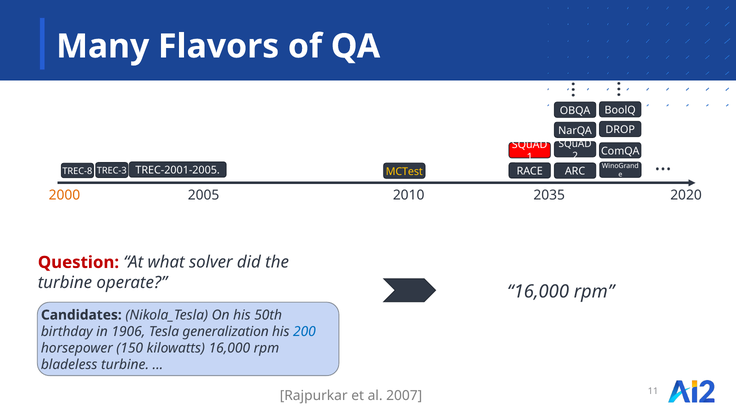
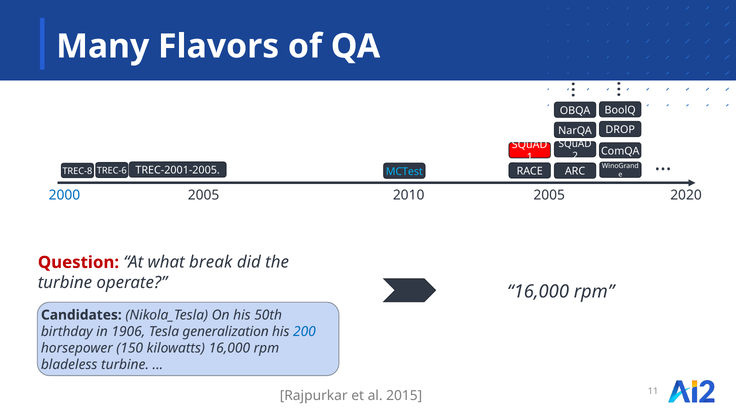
TREC-3: TREC-3 -> TREC-6
MCTest colour: yellow -> light blue
2000 colour: orange -> blue
2010 2035: 2035 -> 2005
solver: solver -> break
2007: 2007 -> 2015
